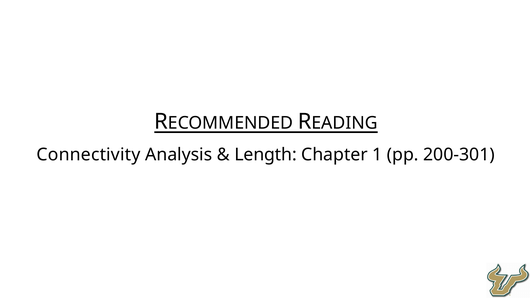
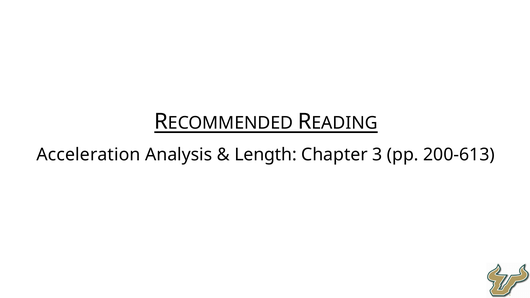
Connectivity: Connectivity -> Acceleration
1: 1 -> 3
200-301: 200-301 -> 200-613
